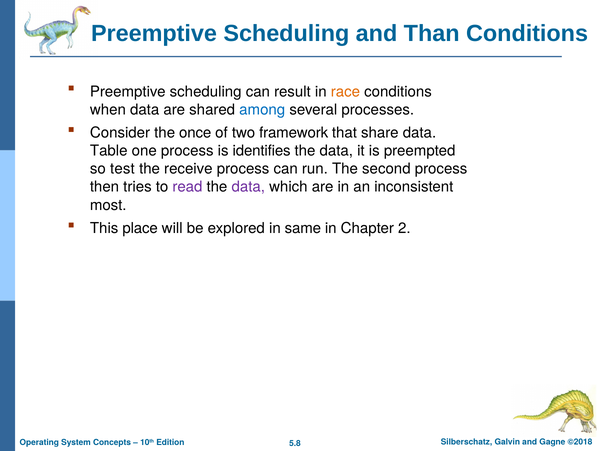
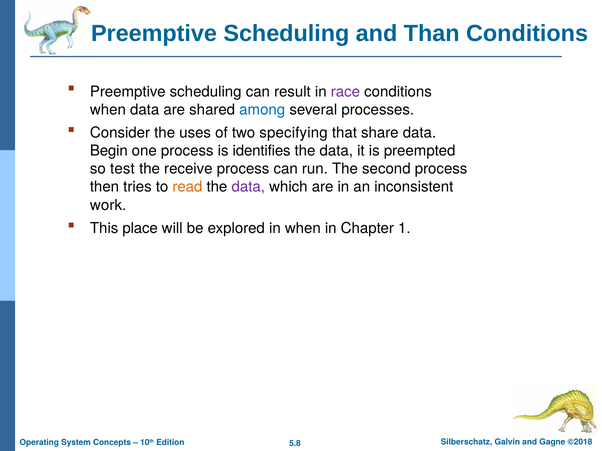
race colour: orange -> purple
once: once -> uses
framework: framework -> specifying
Table: Table -> Begin
read colour: purple -> orange
most: most -> work
in same: same -> when
2: 2 -> 1
